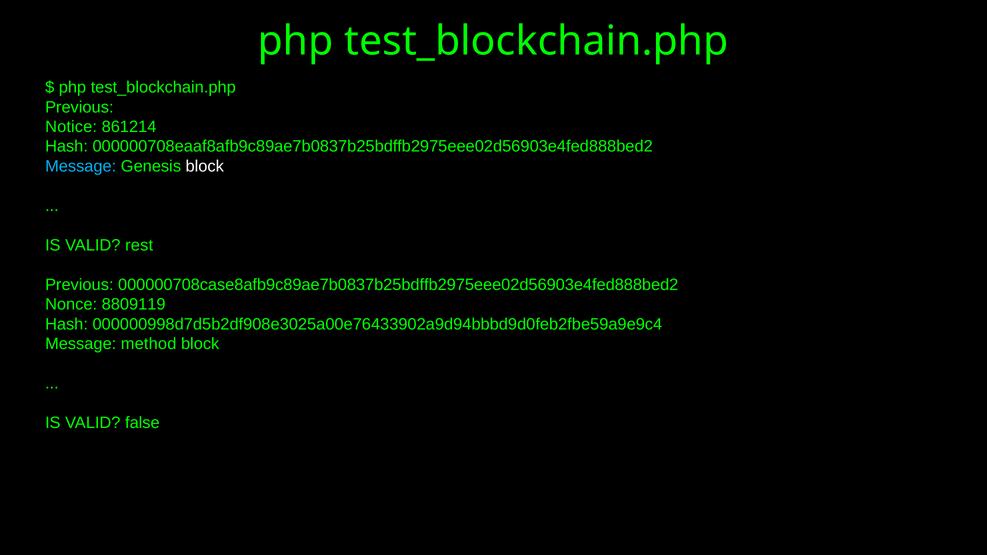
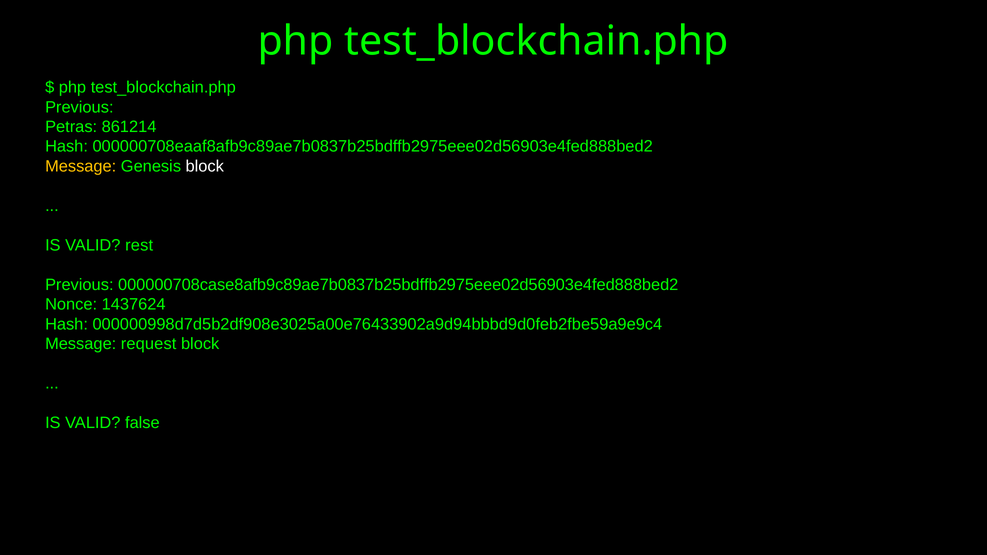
Notice: Notice -> Petras
Message at (81, 166) colour: light blue -> yellow
8809119: 8809119 -> 1437624
method: method -> request
